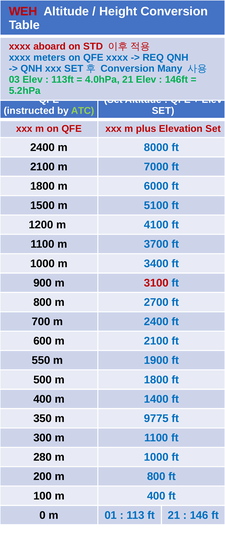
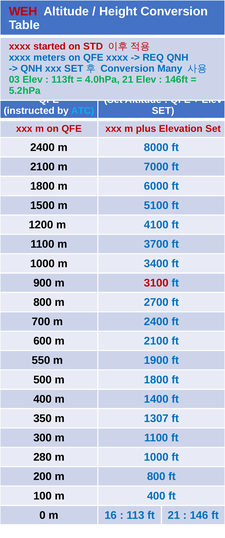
aboard: aboard -> started
ATC colour: light green -> light blue
9775: 9775 -> 1307
01: 01 -> 16
